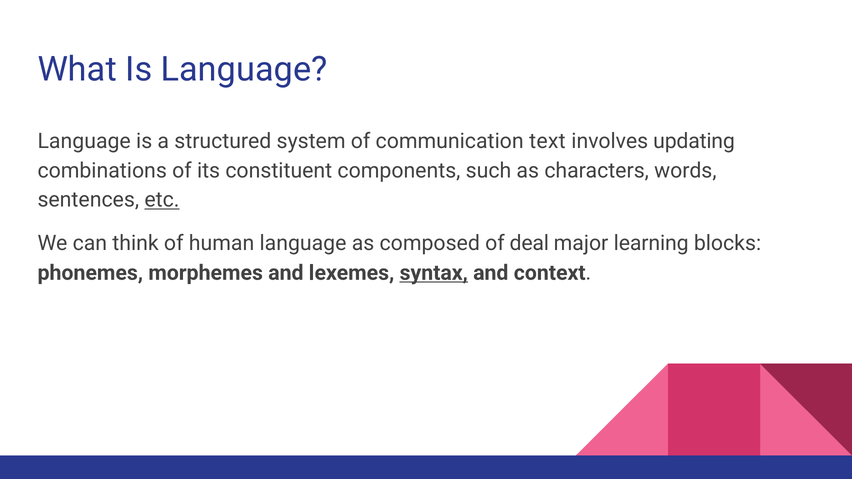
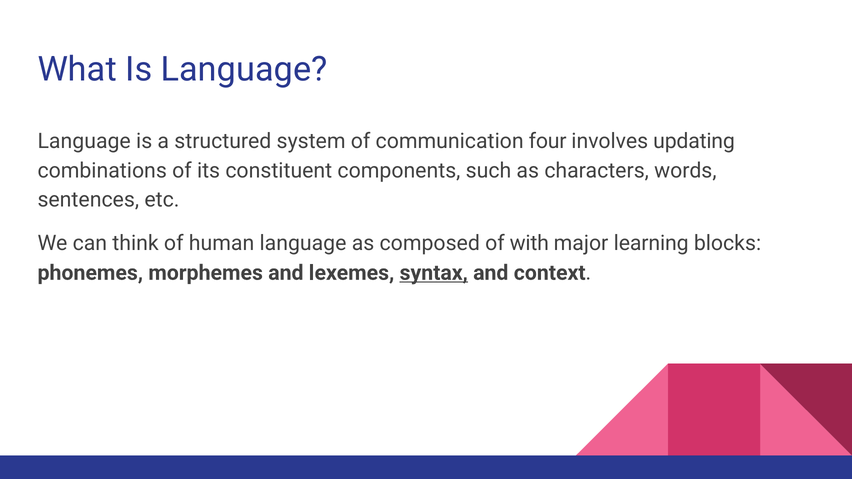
text: text -> four
etc underline: present -> none
deal: deal -> with
